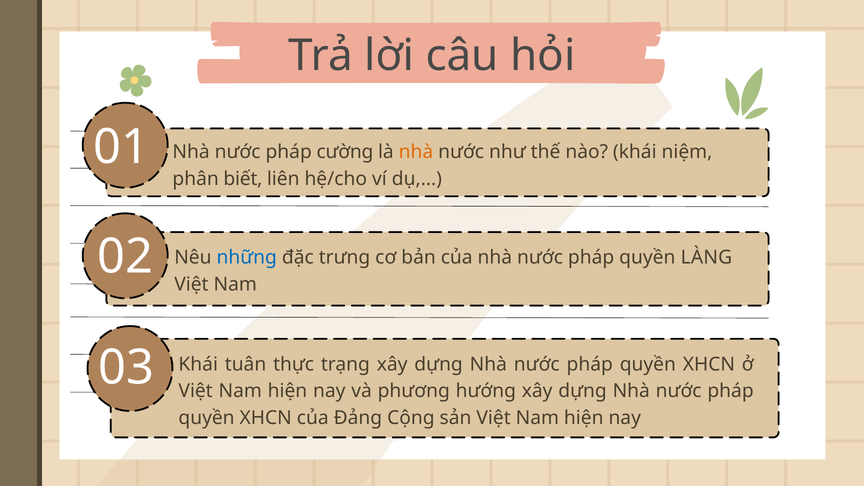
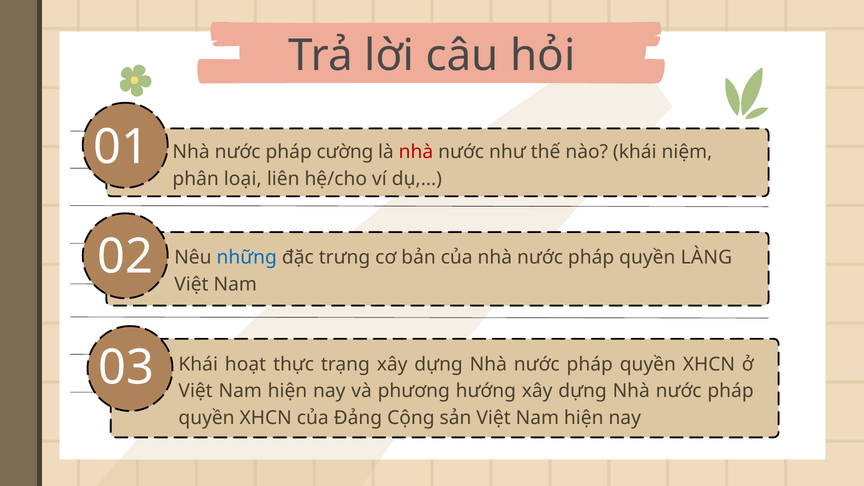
nhà at (416, 152) colour: orange -> red
biết: biết -> loại
tuân: tuân -> hoạt
